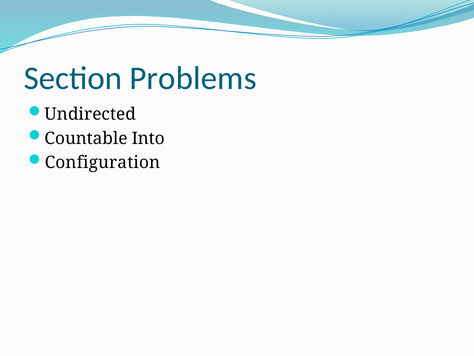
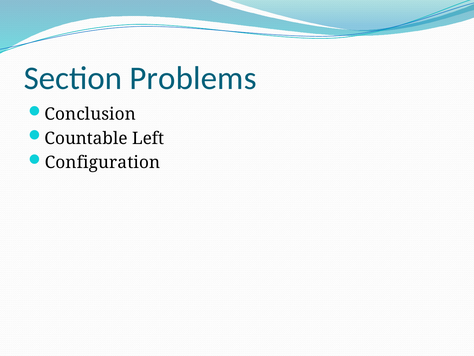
Undirected: Undirected -> Conclusion
Into: Into -> Left
